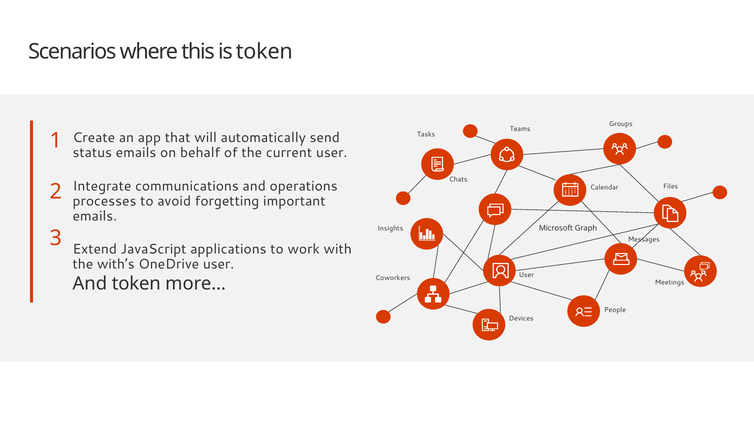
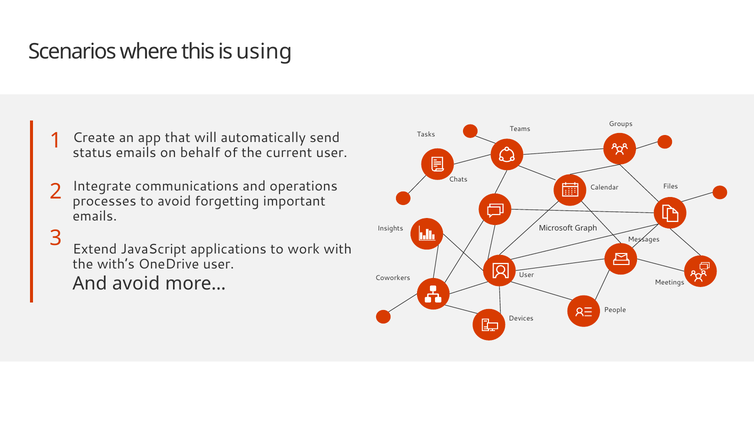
is token: token -> using
And token: token -> avoid
